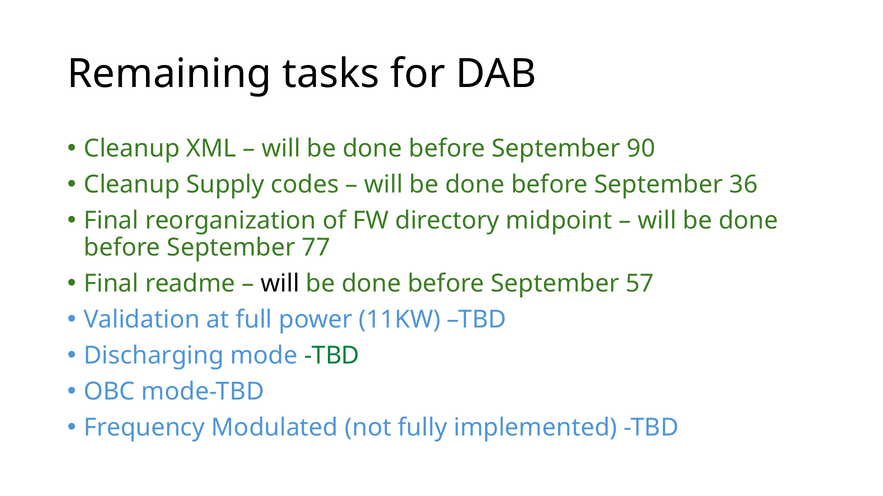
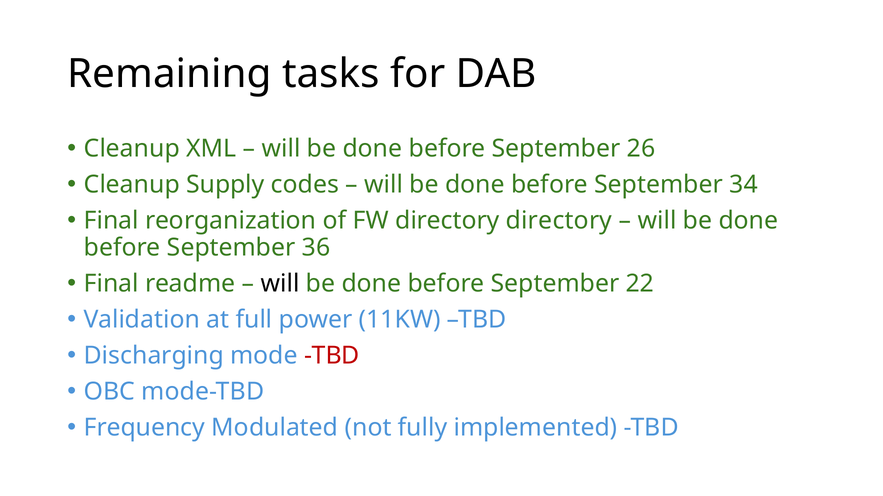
90: 90 -> 26
36: 36 -> 34
directory midpoint: midpoint -> directory
77: 77 -> 36
57: 57 -> 22
TBD at (332, 356) colour: green -> red
